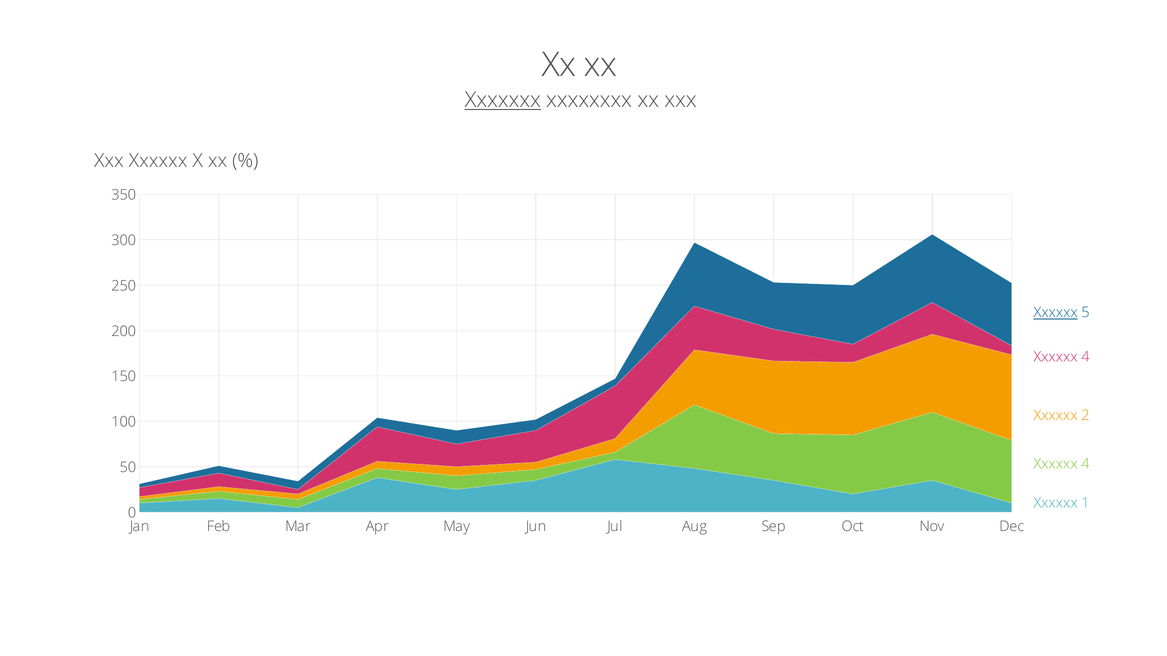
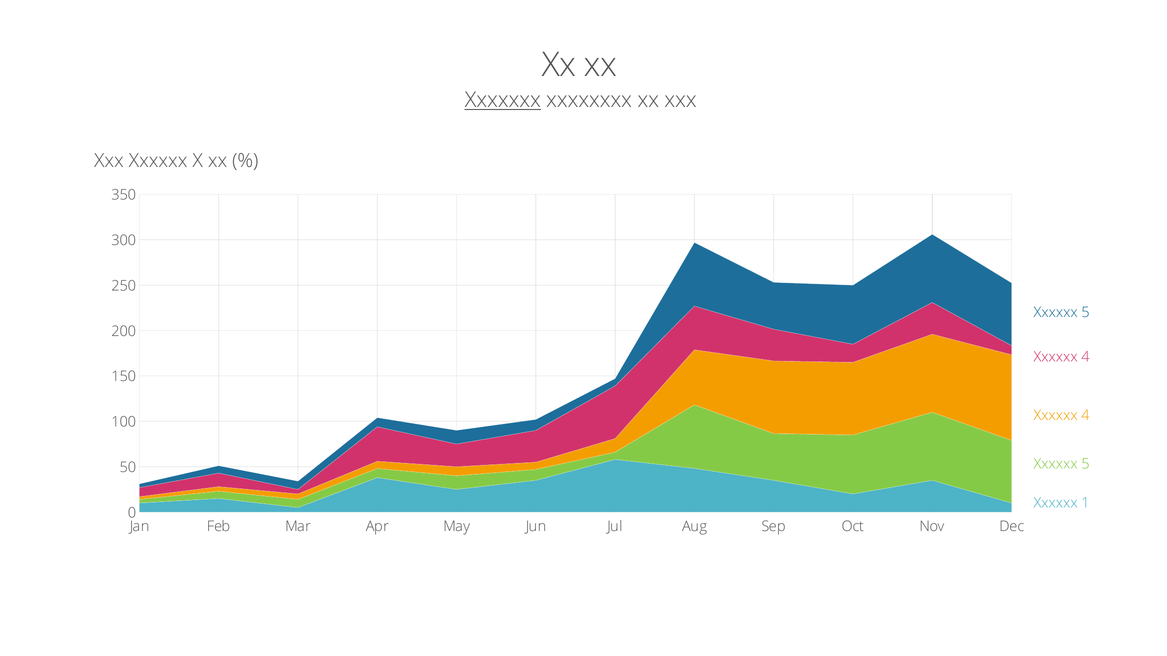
Xxxxxx at (1056, 313) underline: present -> none
2 at (1085, 416): 2 -> 4
4 at (1085, 464): 4 -> 5
